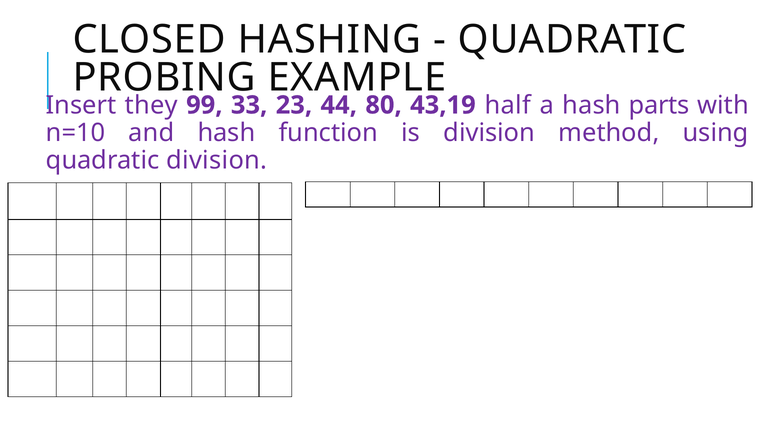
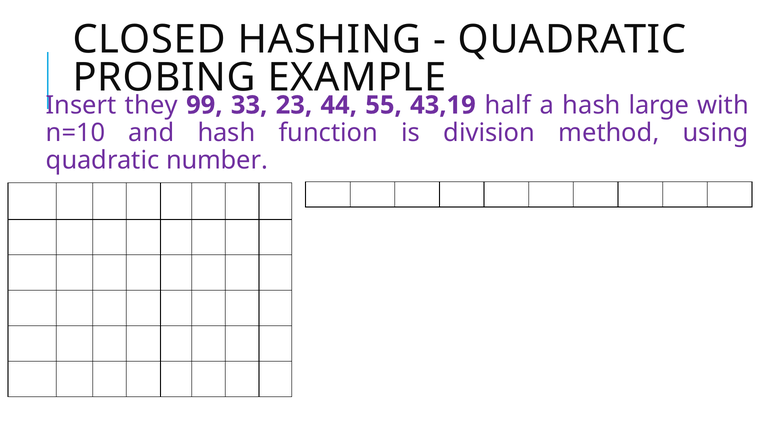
80: 80 -> 55
parts: parts -> large
quadratic division: division -> number
